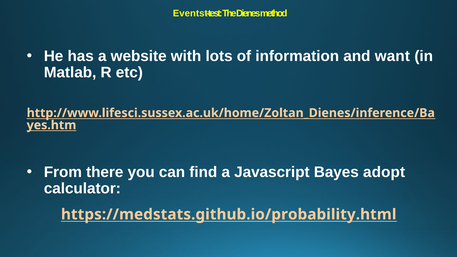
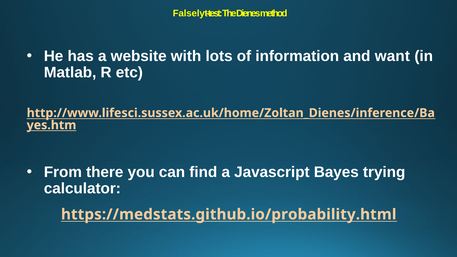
Events: Events -> Falsely
adopt: adopt -> trying
